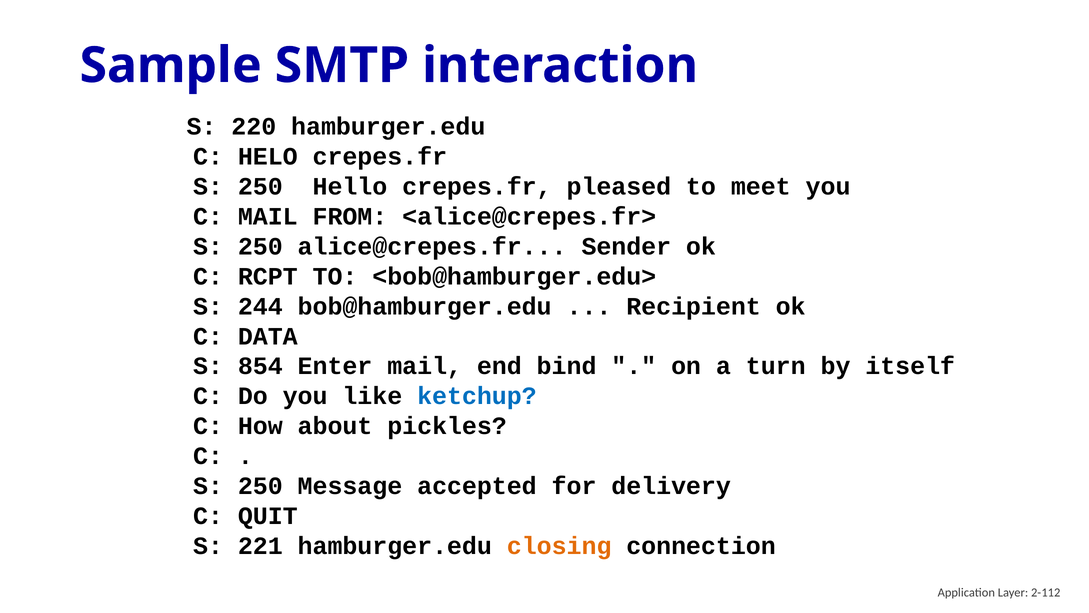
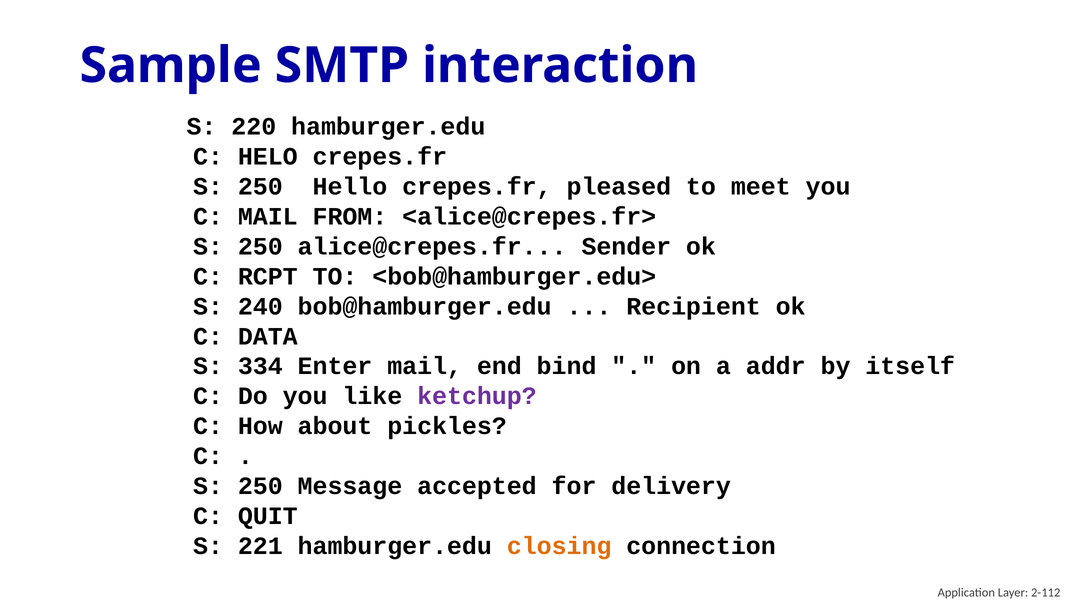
244: 244 -> 240
854: 854 -> 334
turn: turn -> addr
ketchup colour: blue -> purple
